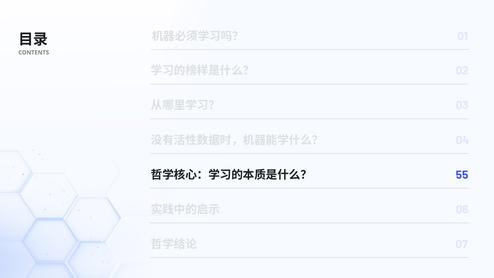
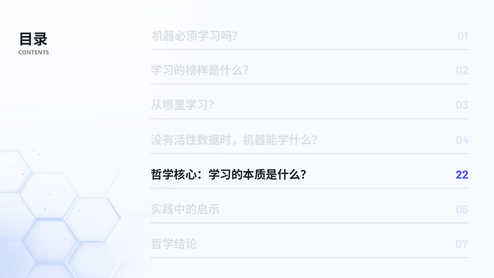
55: 55 -> 22
